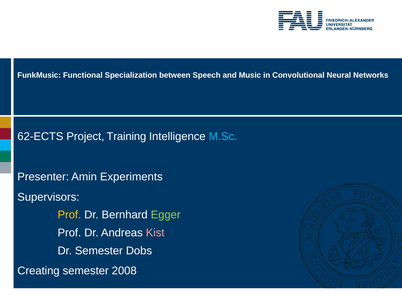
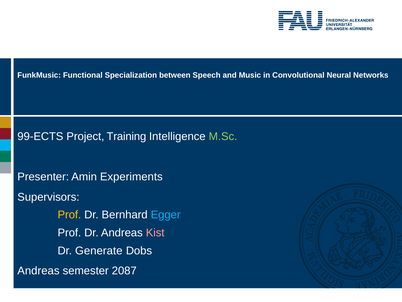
62-ECTS: 62-ECTS -> 99-ECTS
M.Sc colour: light blue -> light green
Egger colour: light green -> light blue
Dr Semester: Semester -> Generate
Creating at (39, 270): Creating -> Andreas
2008: 2008 -> 2087
